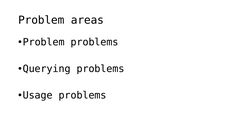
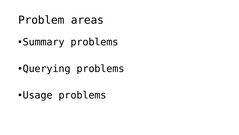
Problem at (44, 42): Problem -> Summary
